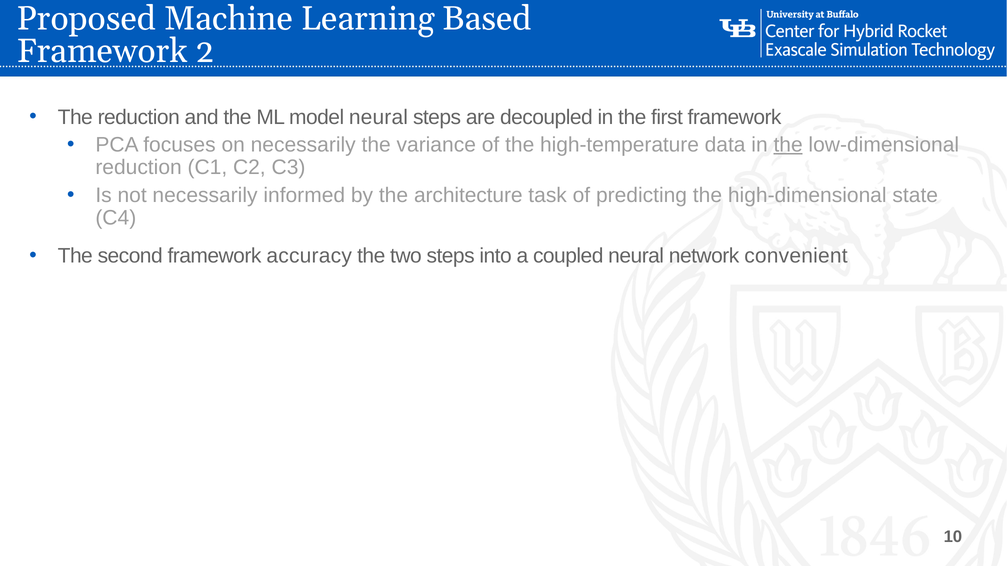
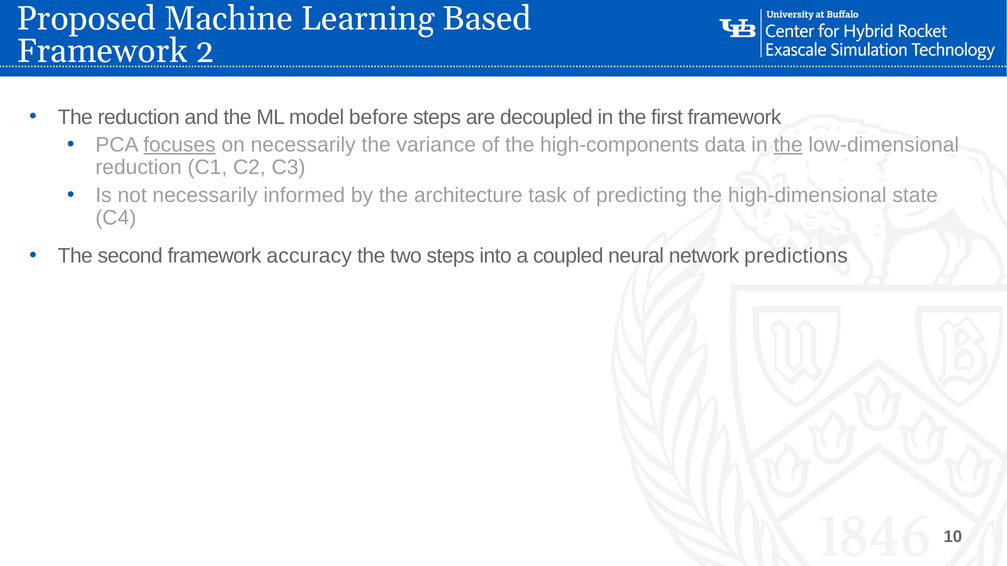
model neural: neural -> before
focuses underline: none -> present
high-temperature: high-temperature -> high-components
convenient: convenient -> predictions
